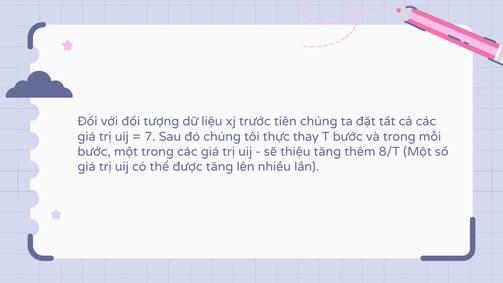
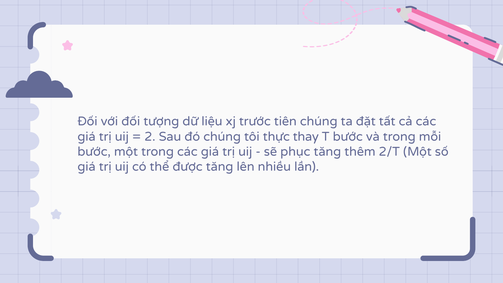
7: 7 -> 2
thiệu: thiệu -> phục
8/T: 8/T -> 2/T
